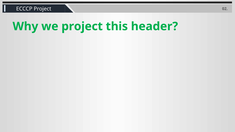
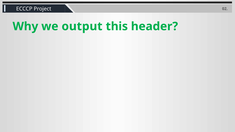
we project: project -> output
